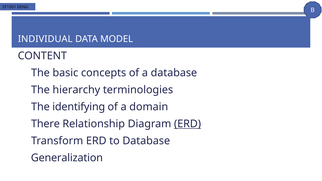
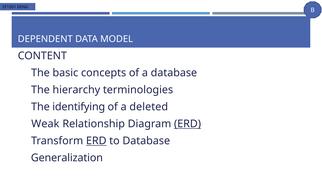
INDIVIDUAL: INDIVIDUAL -> DEPENDENT
domain: domain -> deleted
There: There -> Weak
ERD at (96, 141) underline: none -> present
